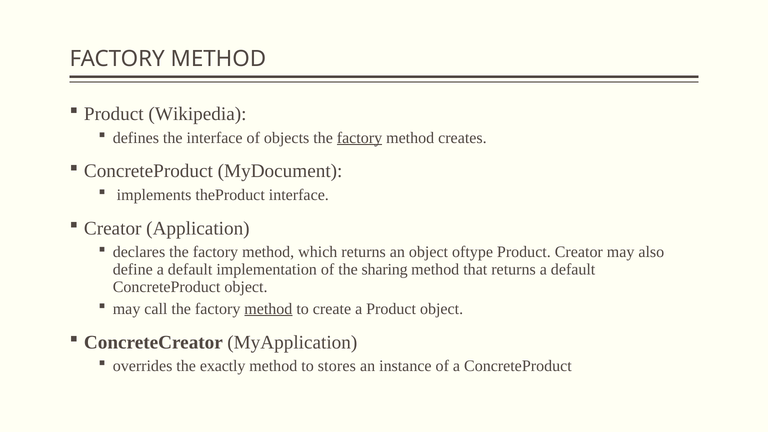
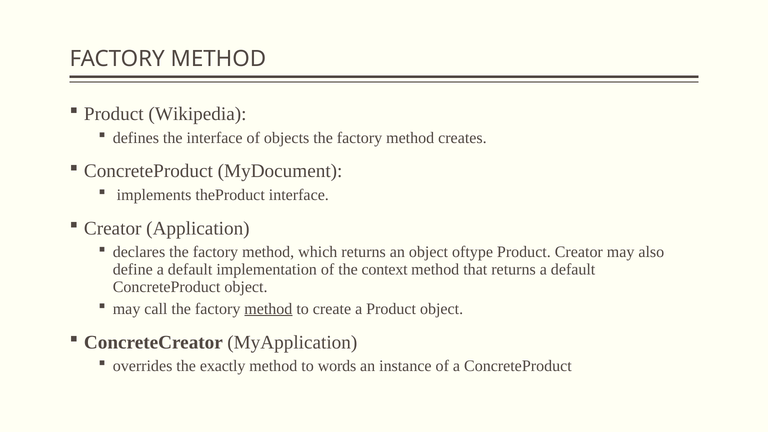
factory at (359, 138) underline: present -> none
sharing: sharing -> context
stores: stores -> words
